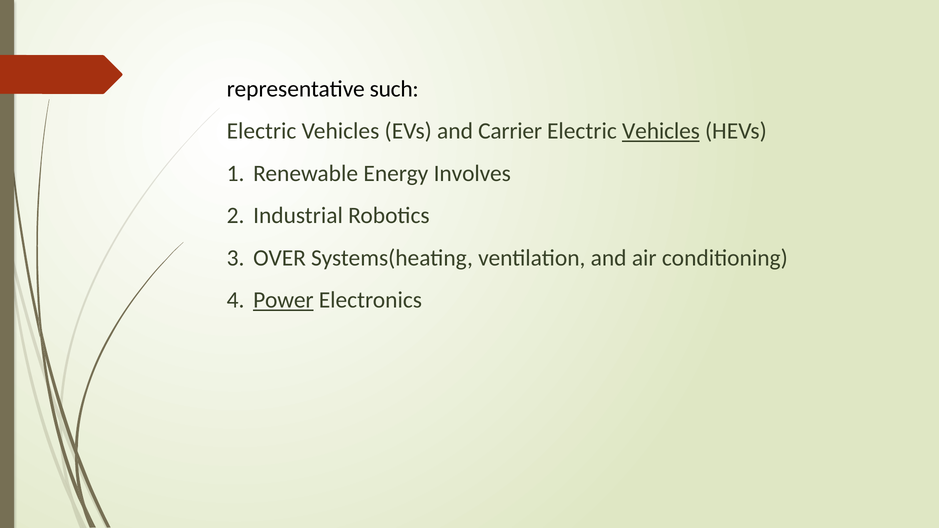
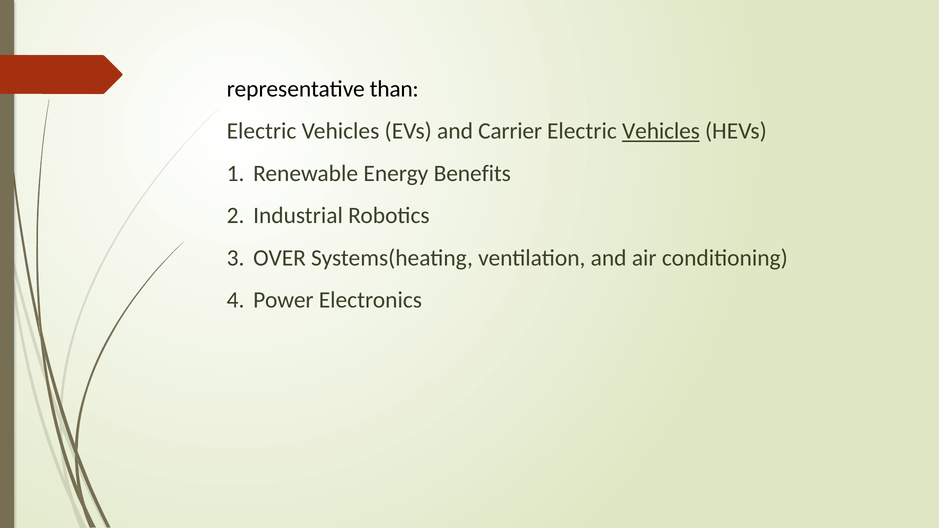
such: such -> than
Involves: Involves -> Benefits
Power underline: present -> none
